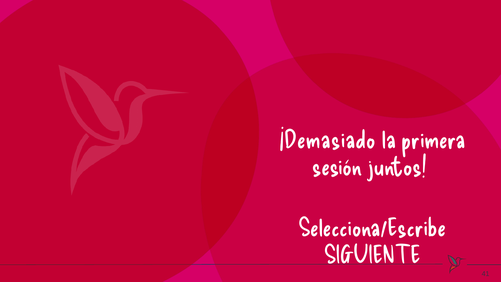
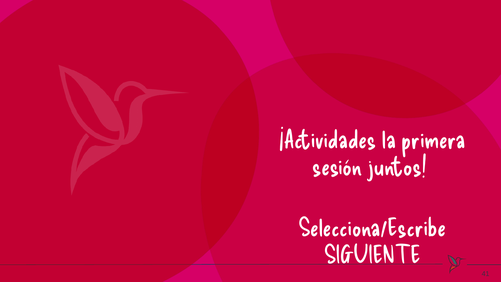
¡Demasiado: ¡Demasiado -> ¡Actividades
